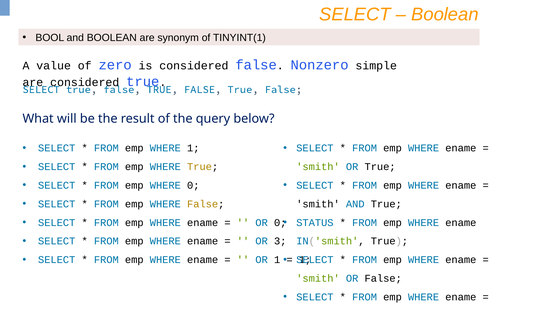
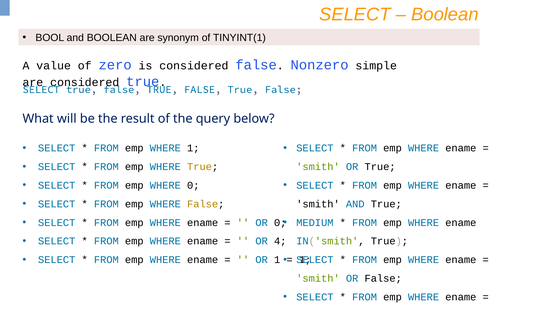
STATUS: STATUS -> MEDIUM
3: 3 -> 4
